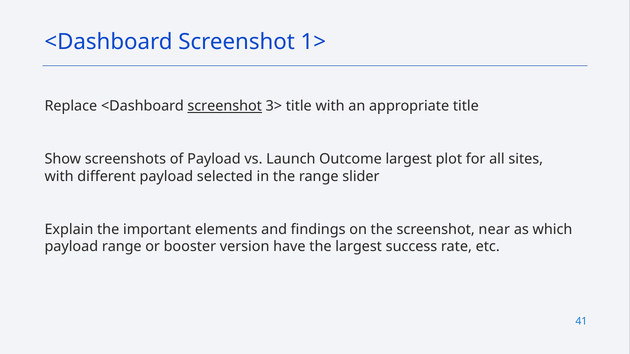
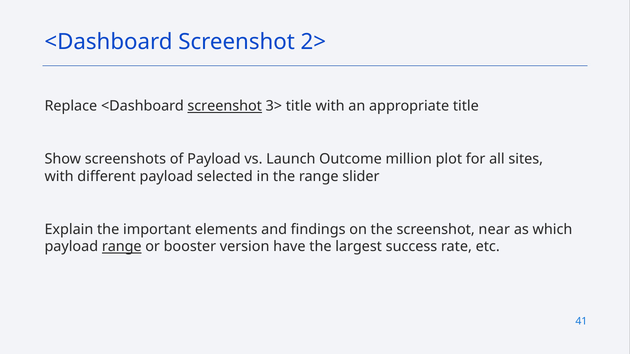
1>: 1> -> 2>
Outcome largest: largest -> million
range at (122, 247) underline: none -> present
